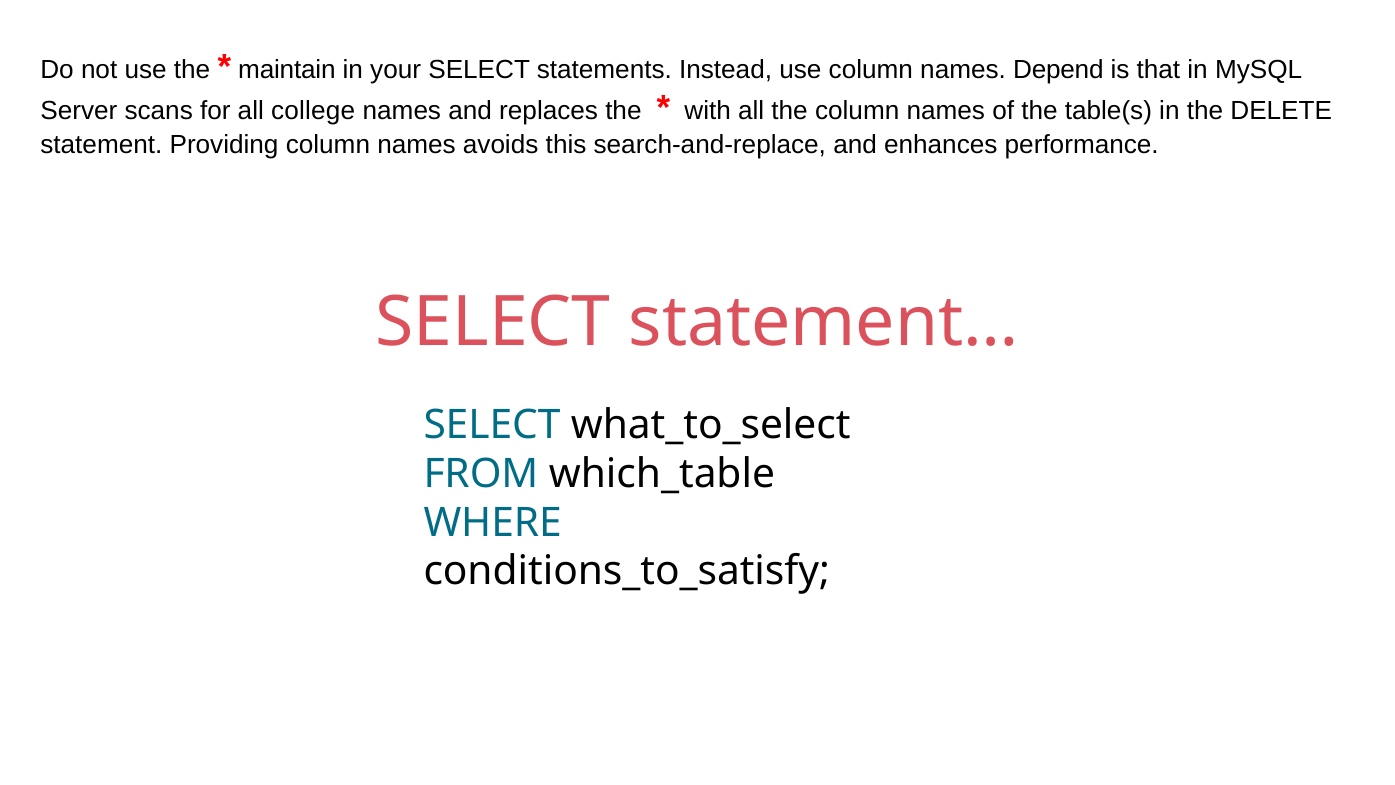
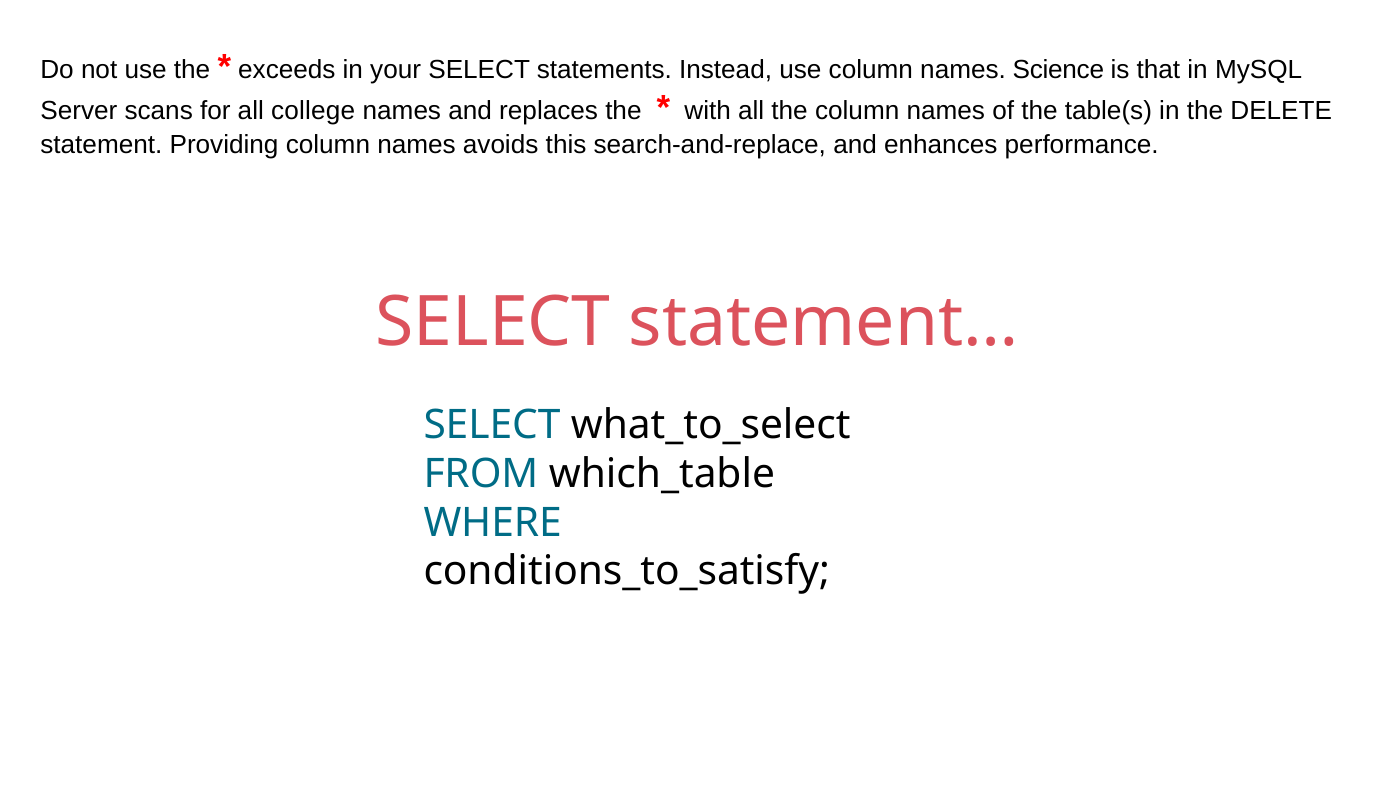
maintain: maintain -> exceeds
Depend: Depend -> Science
